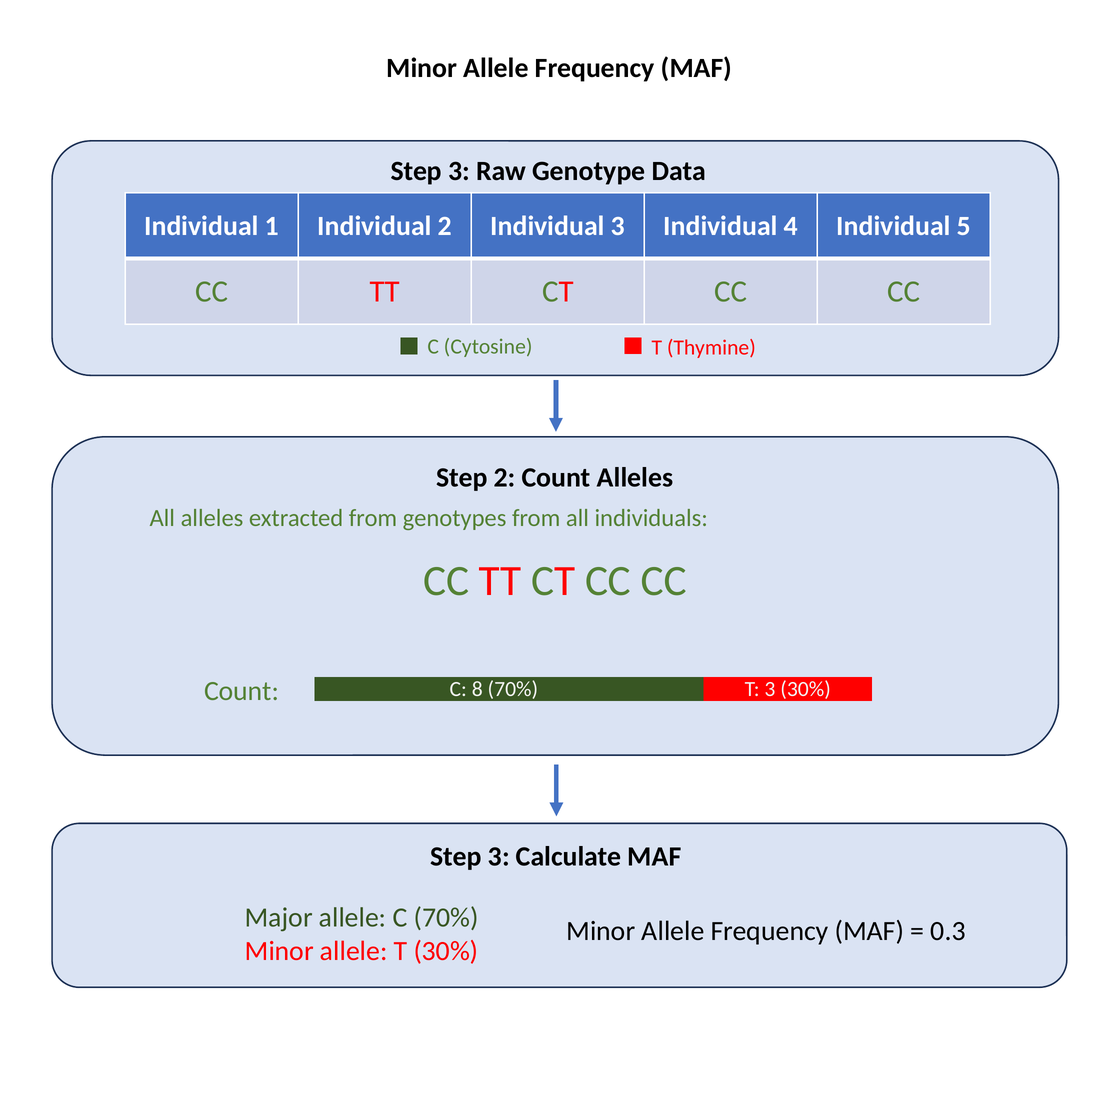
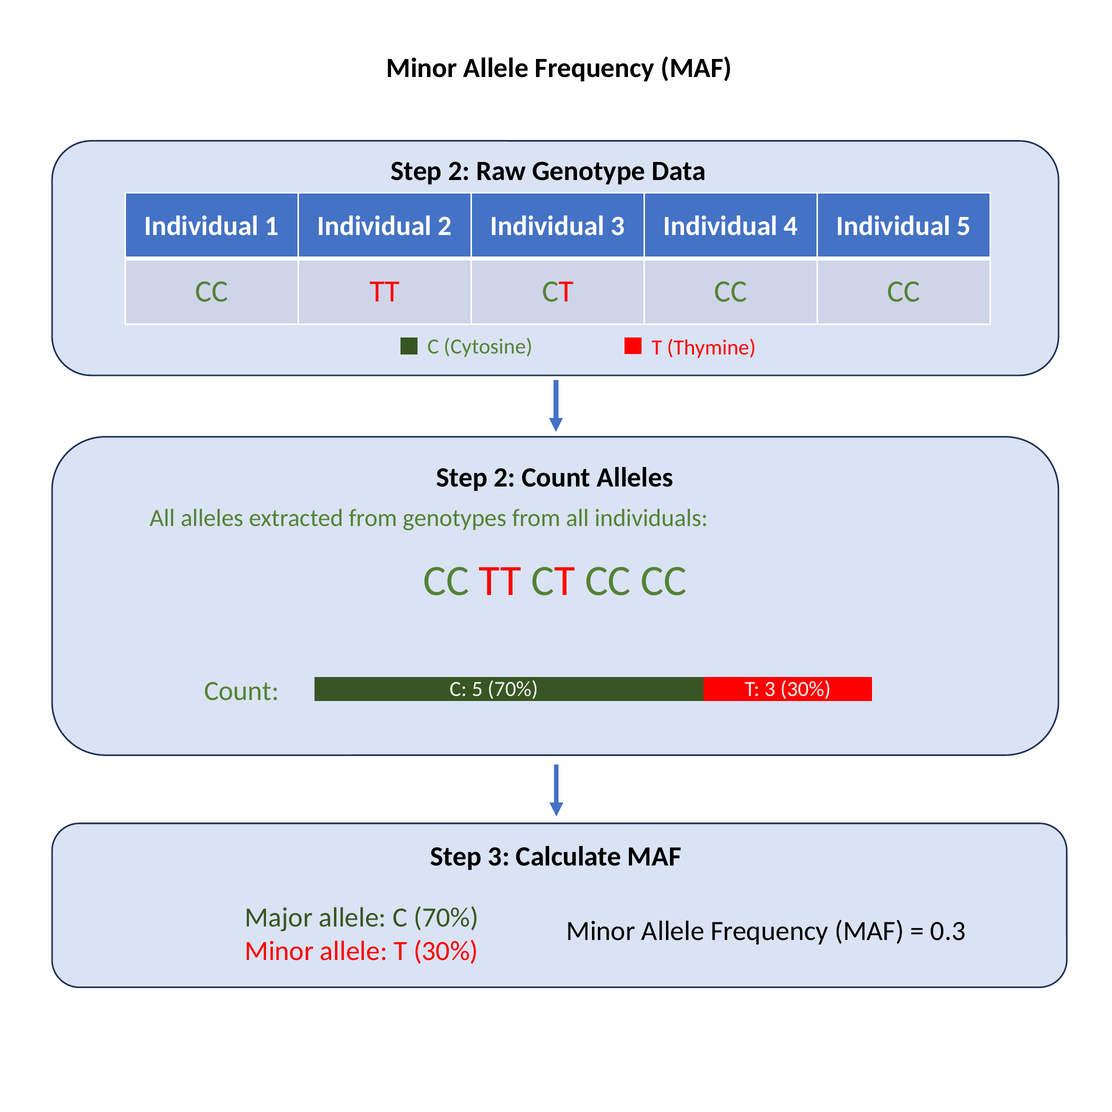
3 at (459, 171): 3 -> 2
C 8: 8 -> 5
